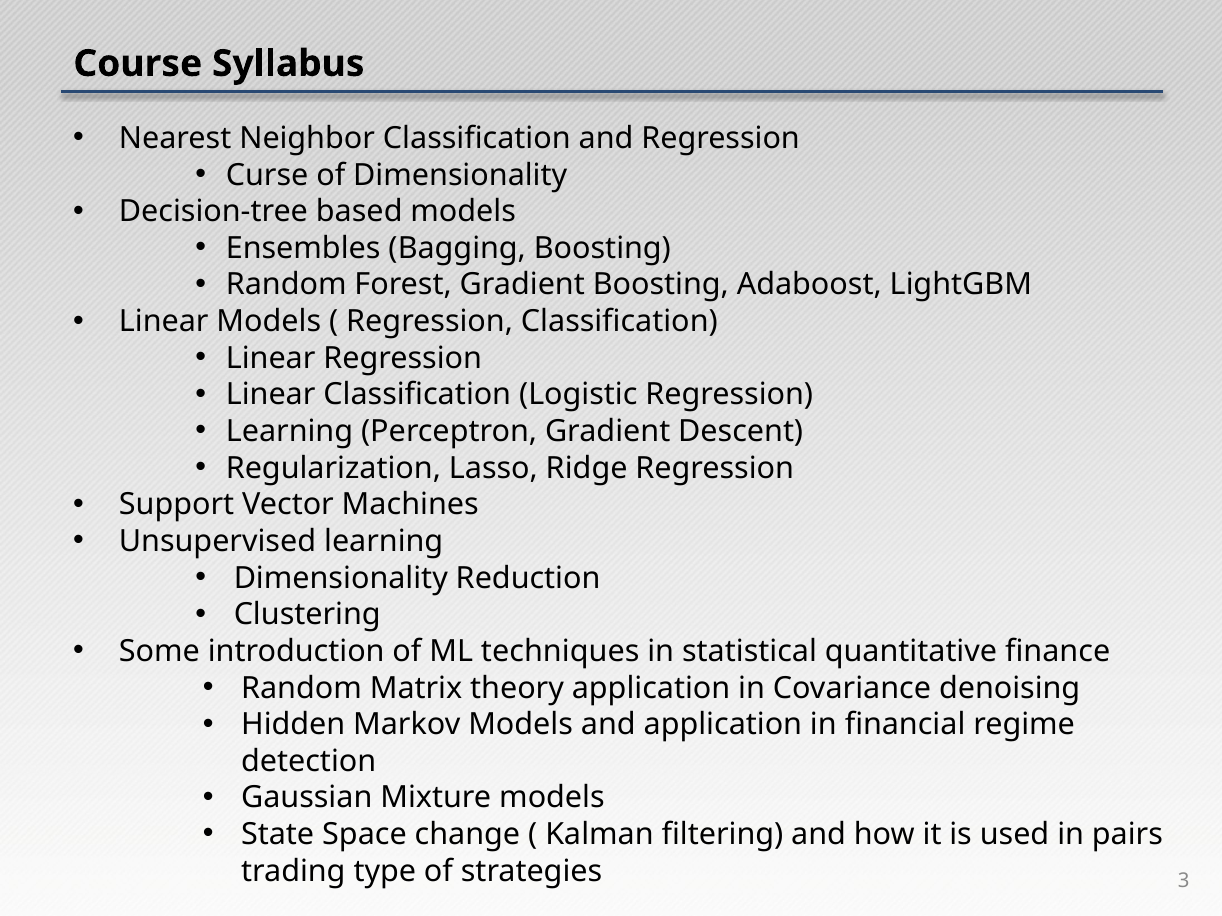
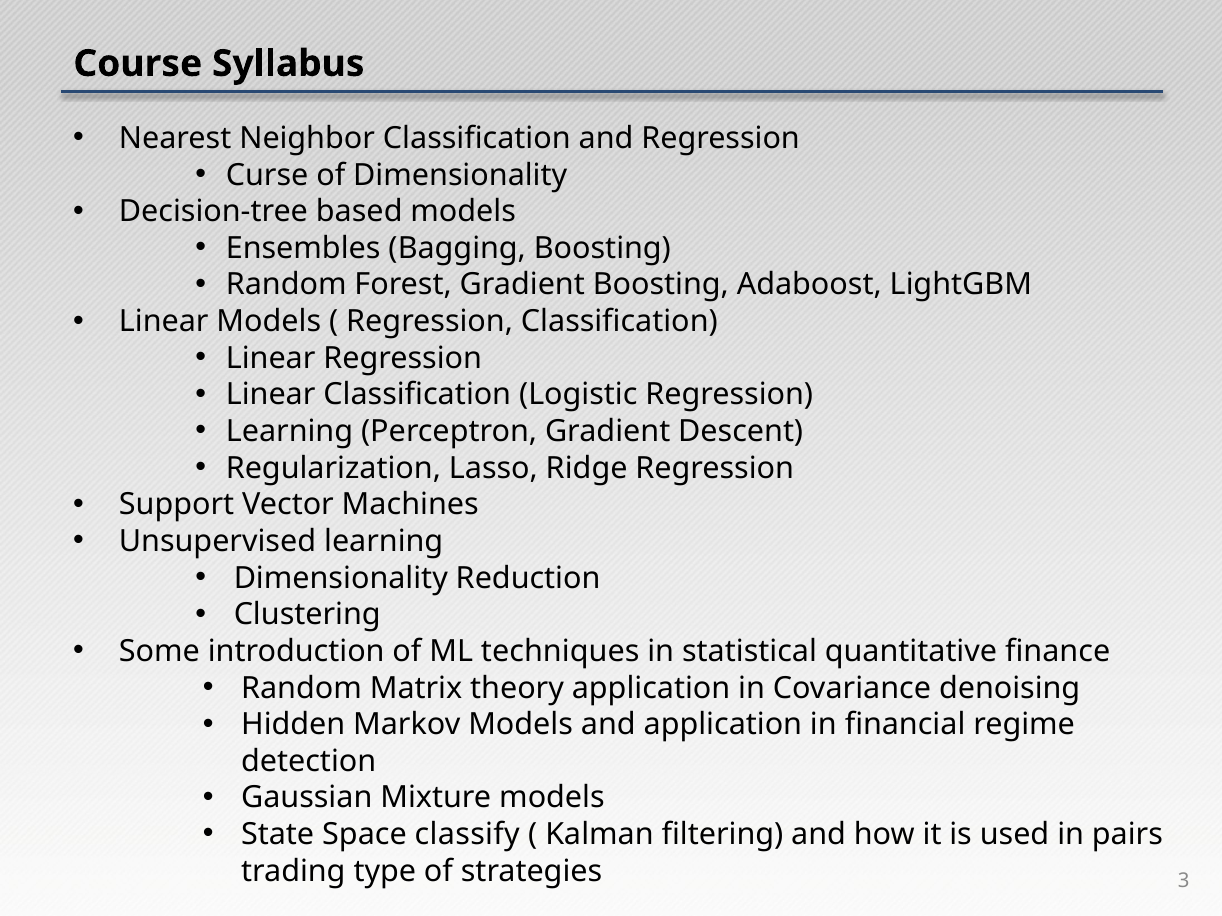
change: change -> classify
